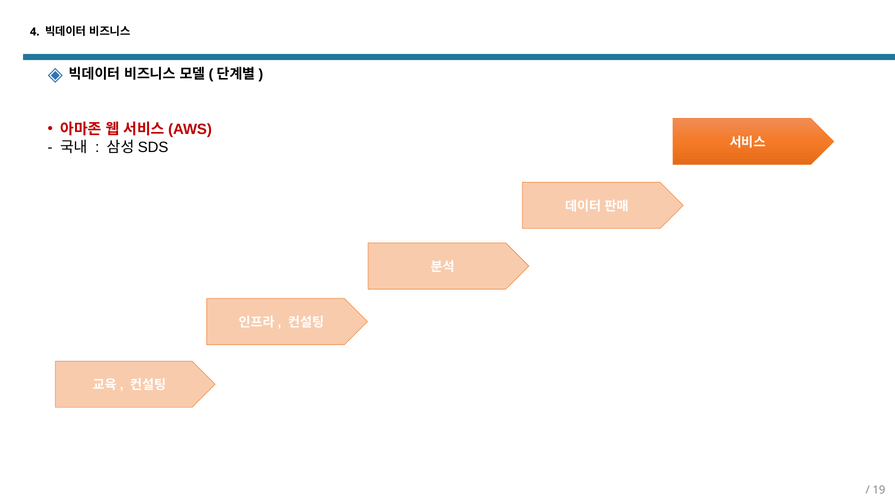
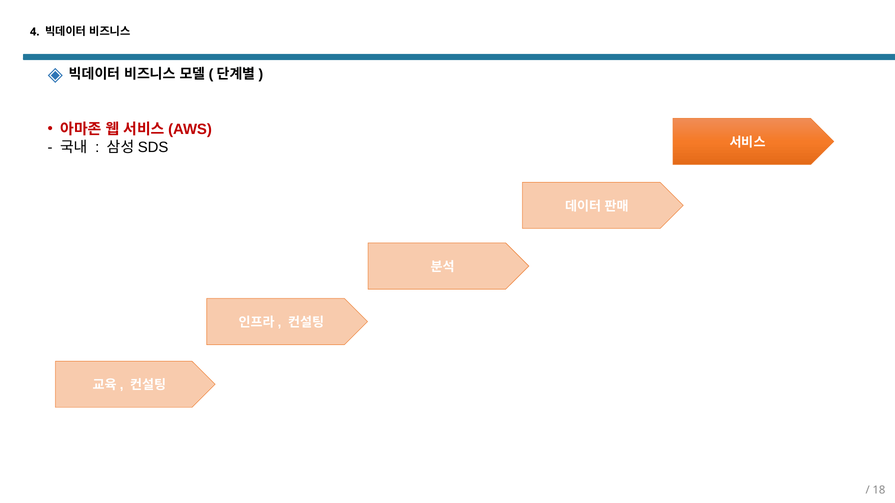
19: 19 -> 18
